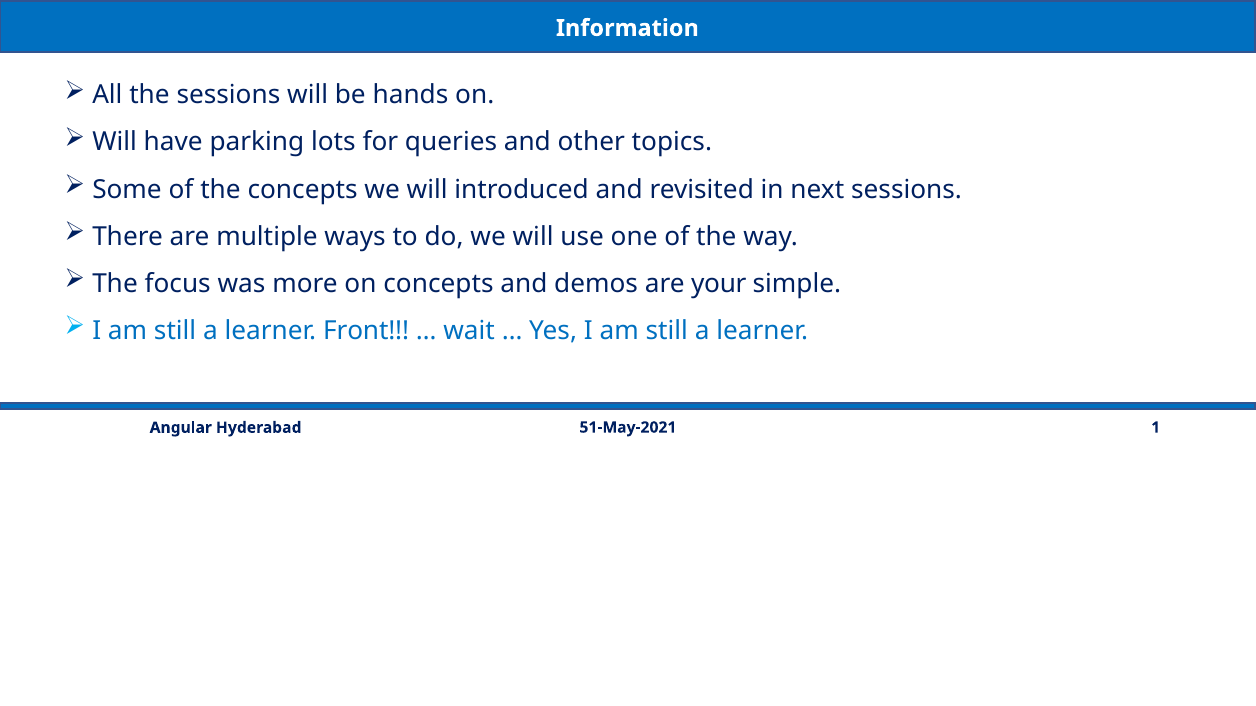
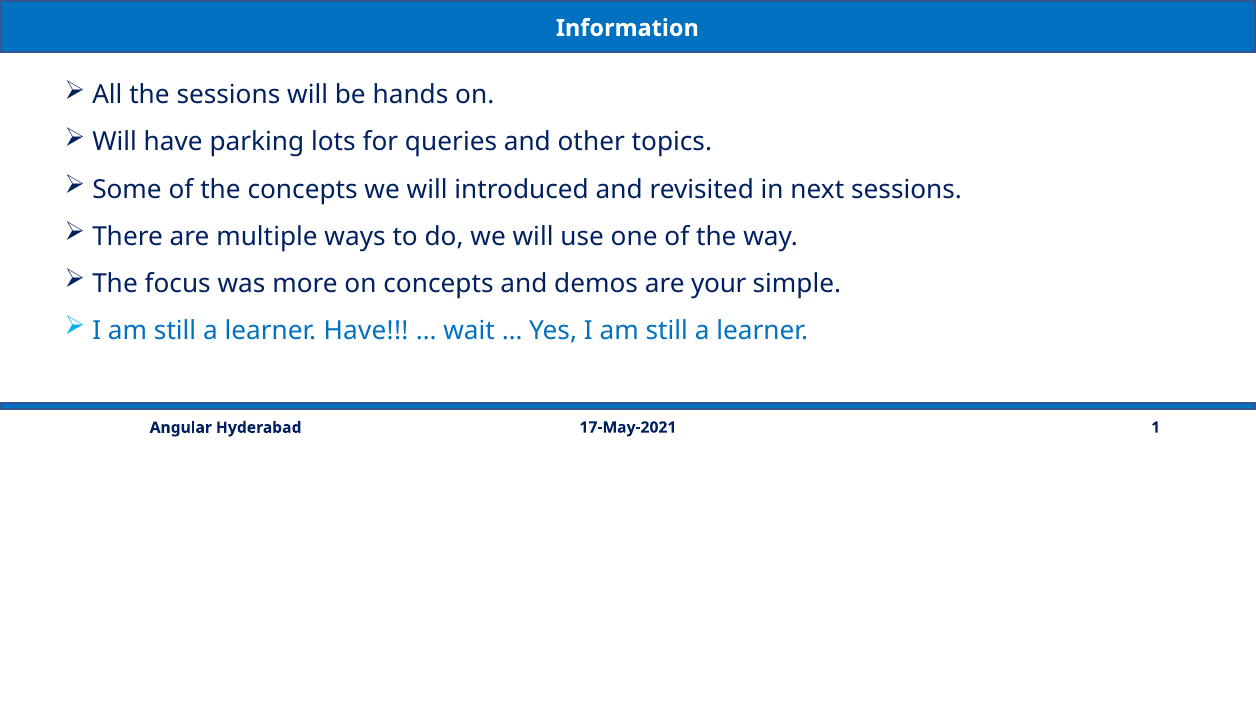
learner Front: Front -> Have
51-May-2021: 51-May-2021 -> 17-May-2021
